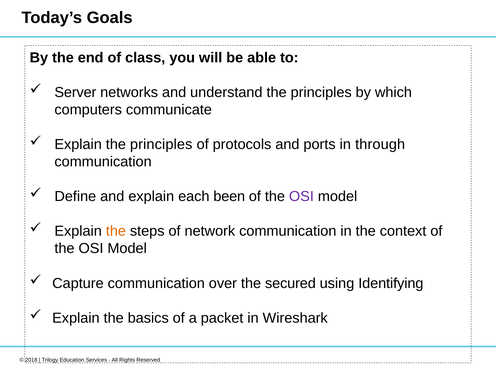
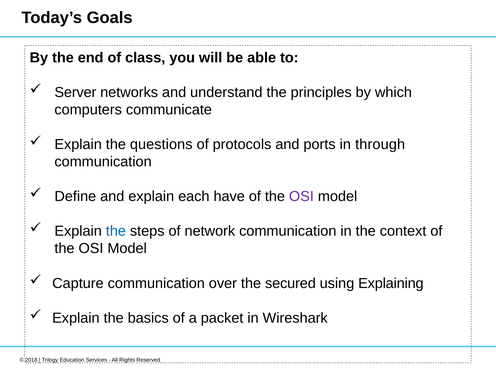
Explain the principles: principles -> questions
been: been -> have
the at (116, 231) colour: orange -> blue
Identifying: Identifying -> Explaining
